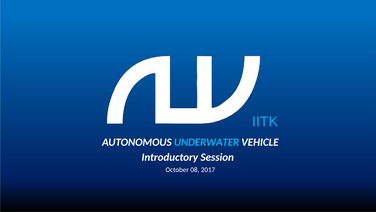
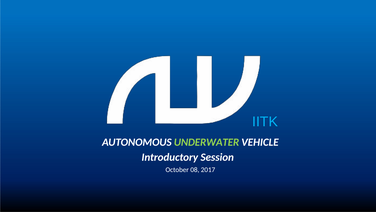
UNDERWATER colour: light blue -> light green
